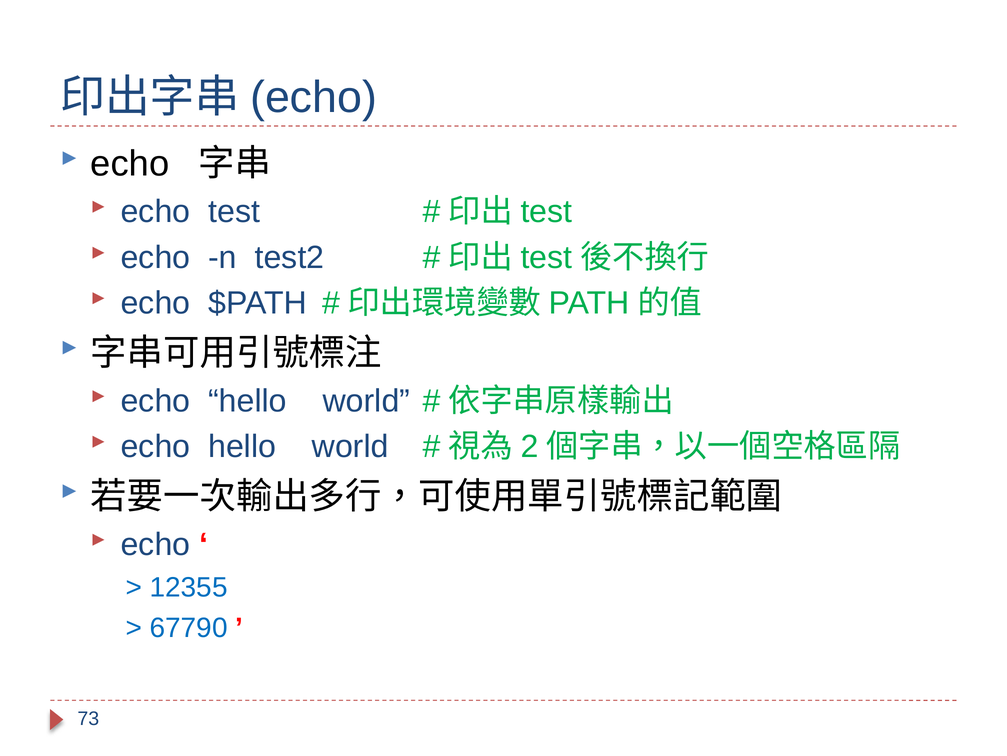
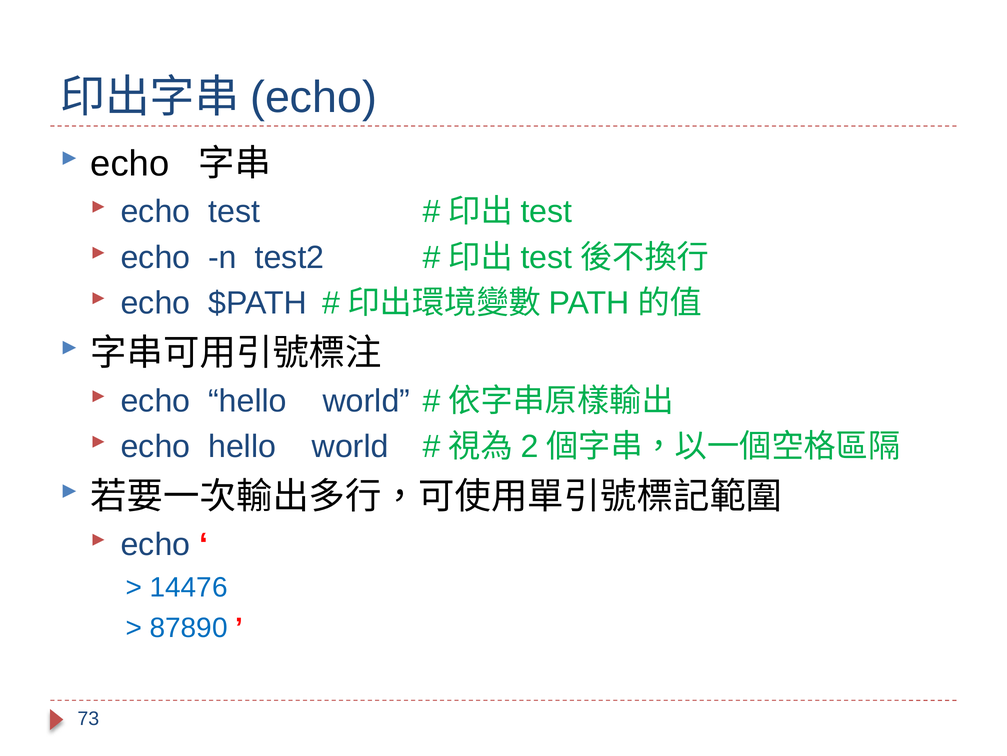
12355: 12355 -> 14476
67790: 67790 -> 87890
